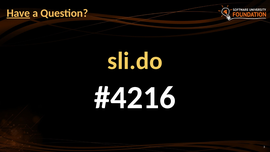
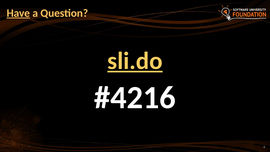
sli.do underline: none -> present
